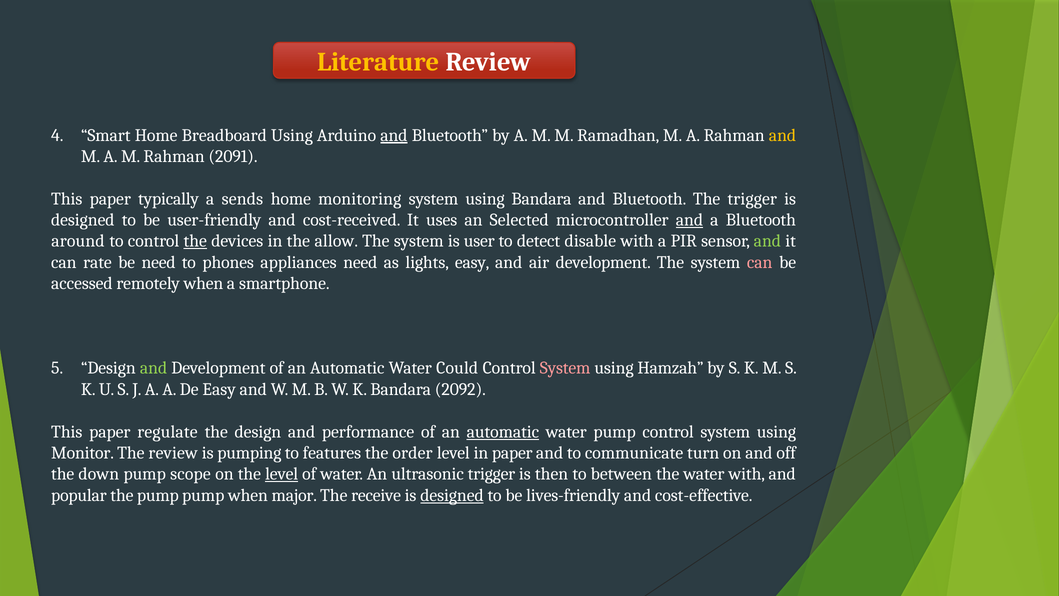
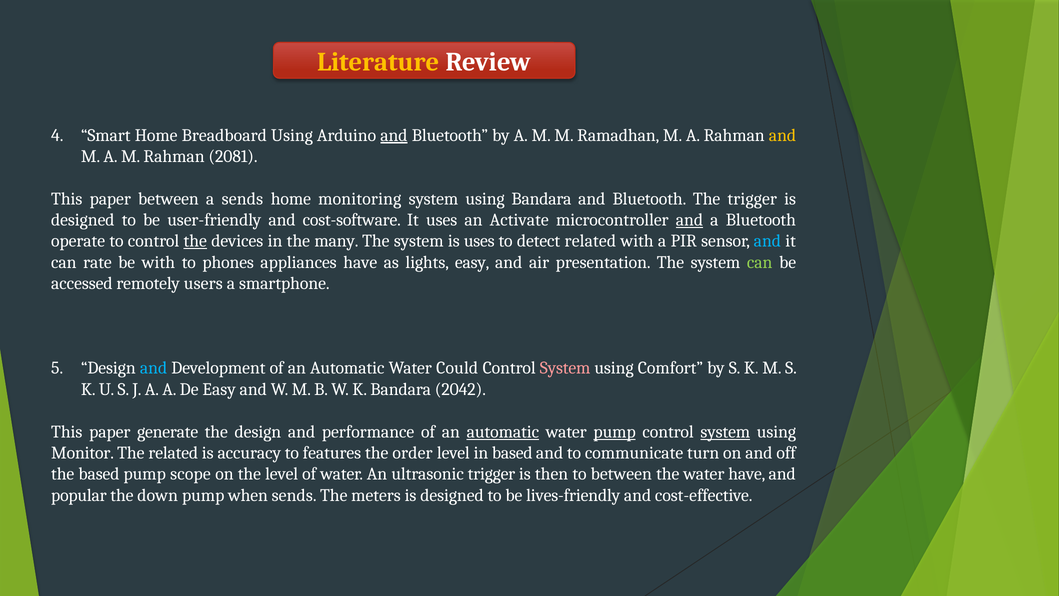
2091: 2091 -> 2081
paper typically: typically -> between
cost-received: cost-received -> cost-software
Selected: Selected -> Activate
around: around -> operate
allow: allow -> many
is user: user -> uses
detect disable: disable -> related
and at (767, 241) colour: light green -> light blue
be need: need -> with
appliances need: need -> have
air development: development -> presentation
can at (760, 262) colour: pink -> light green
remotely when: when -> users
and at (154, 368) colour: light green -> light blue
Hamzah: Hamzah -> Comfort
2092: 2092 -> 2042
regulate: regulate -> generate
pump at (615, 431) underline: none -> present
system at (725, 431) underline: none -> present
The review: review -> related
pumping: pumping -> accuracy
in paper: paper -> based
the down: down -> based
level at (282, 474) underline: present -> none
water with: with -> have
the pump: pump -> down
when major: major -> sends
receive: receive -> meters
designed at (452, 495) underline: present -> none
